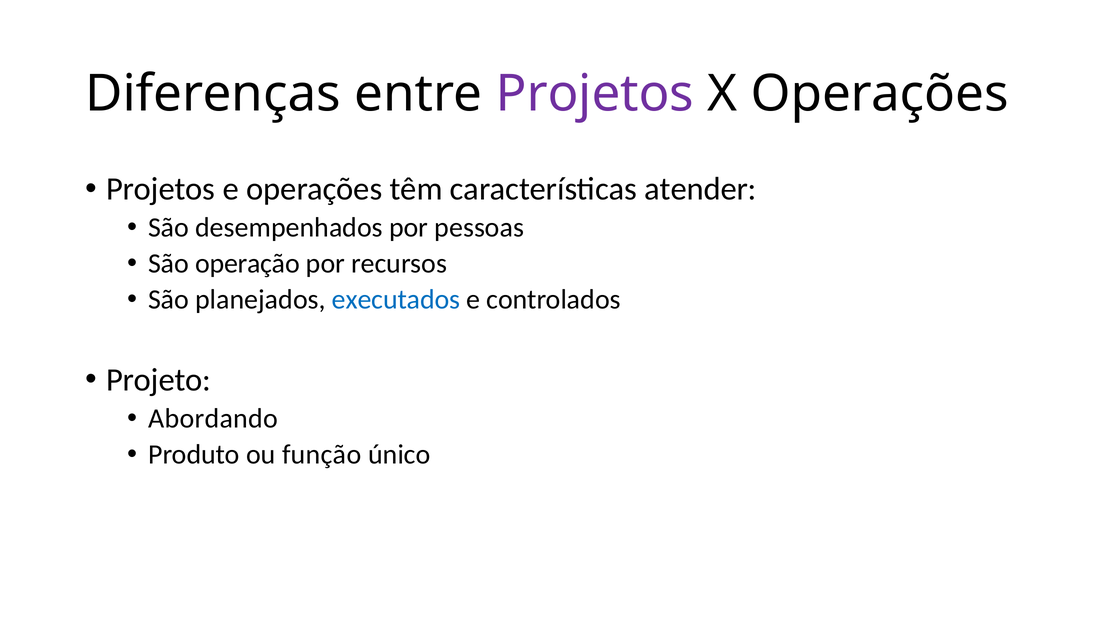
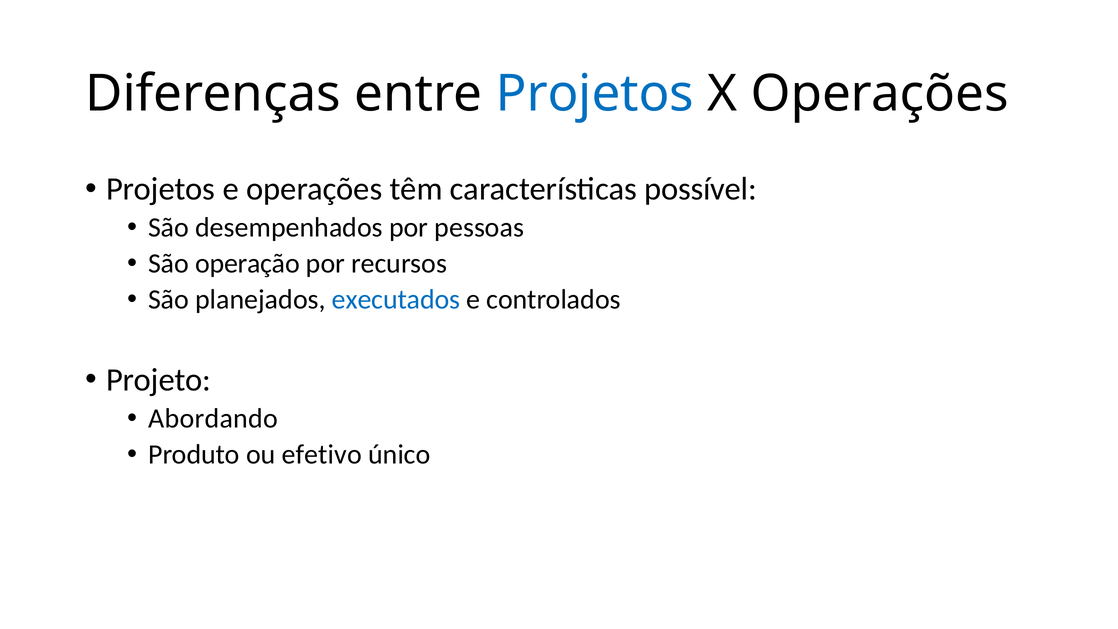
Projetos at (595, 94) colour: purple -> blue
atender: atender -> possível
função: função -> efetivo
